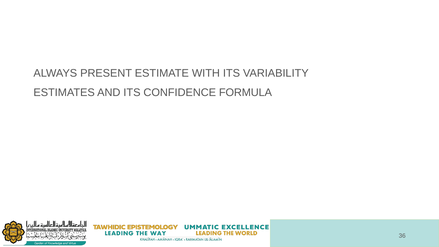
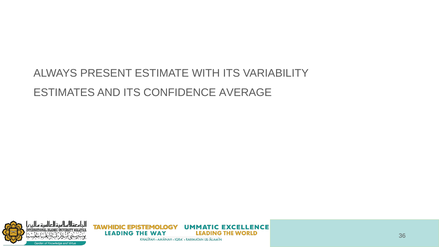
FORMULA: FORMULA -> AVERAGE
